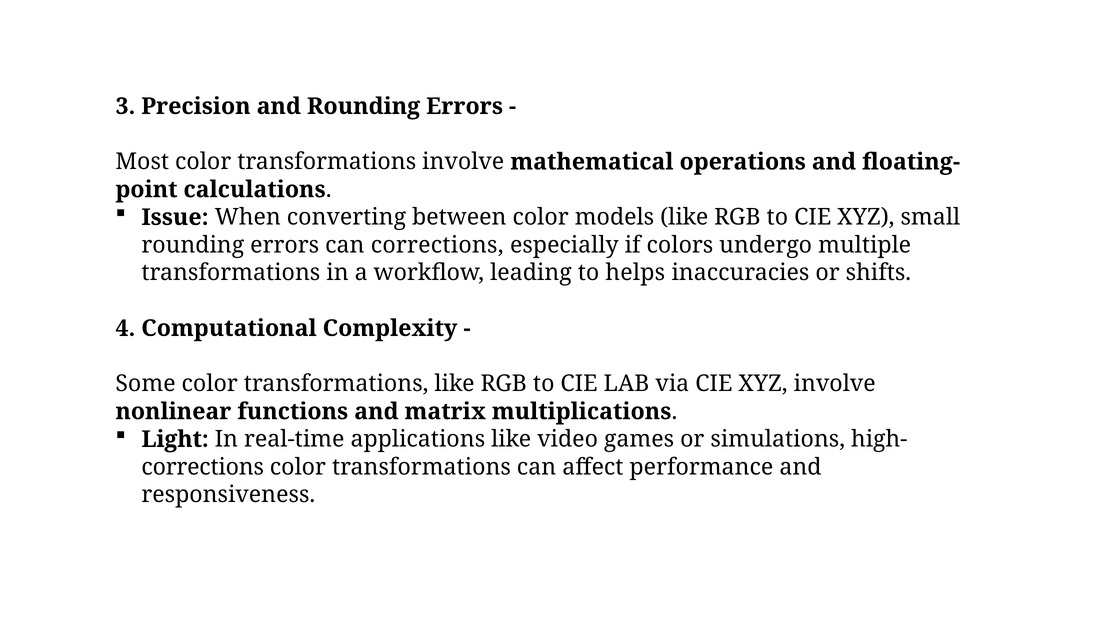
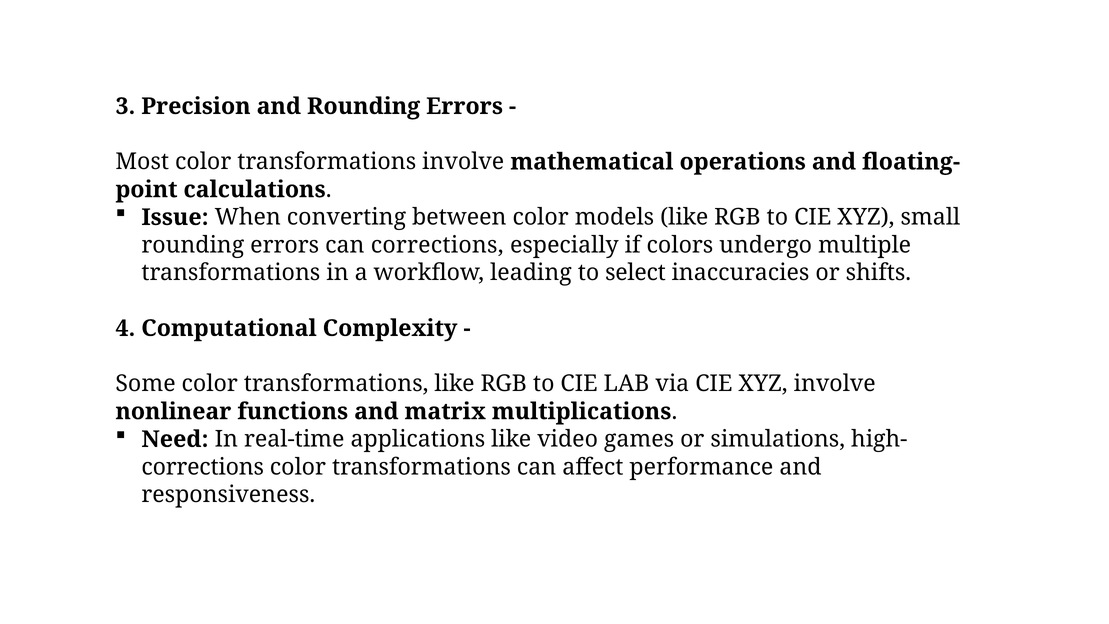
helps: helps -> select
Light: Light -> Need
